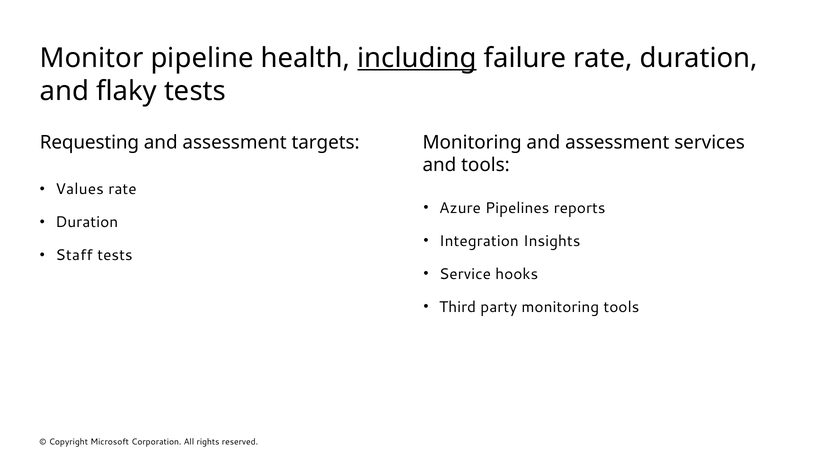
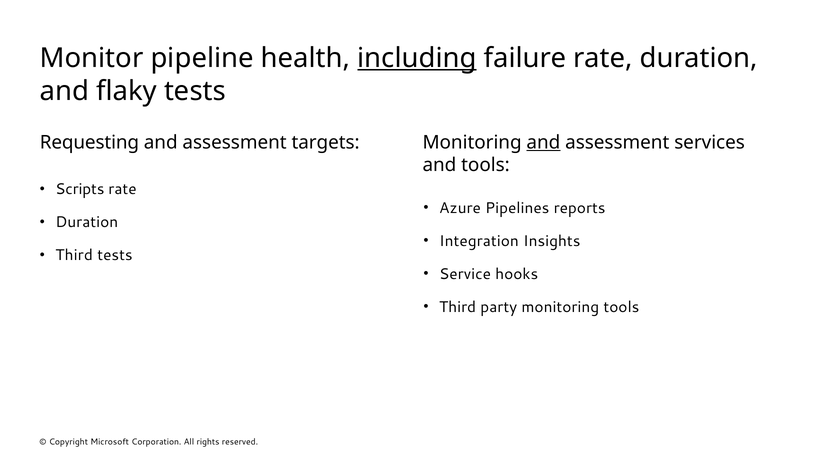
and at (543, 142) underline: none -> present
Values: Values -> Scripts
Staff at (74, 255): Staff -> Third
